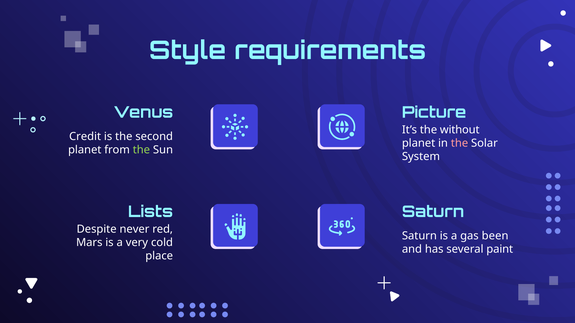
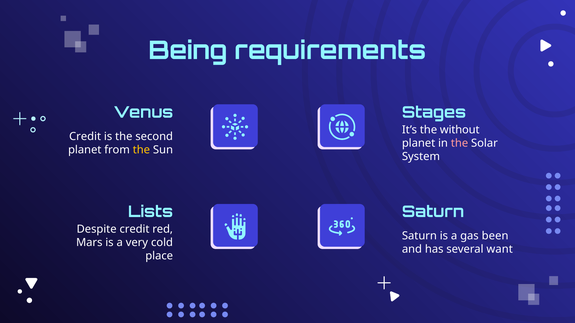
Style: Style -> Being
Picture: Picture -> Stages
the at (141, 150) colour: light green -> yellow
Despite never: never -> credit
paint: paint -> want
